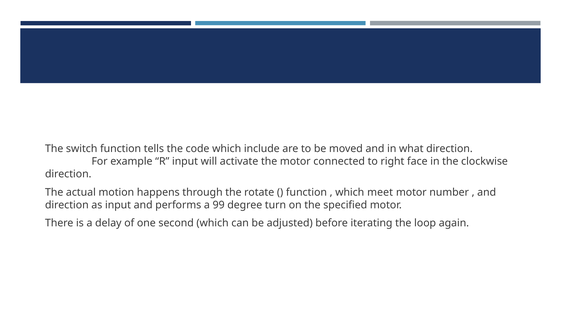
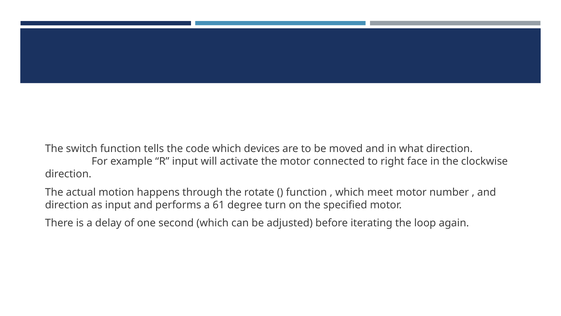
include: include -> devices
99: 99 -> 61
